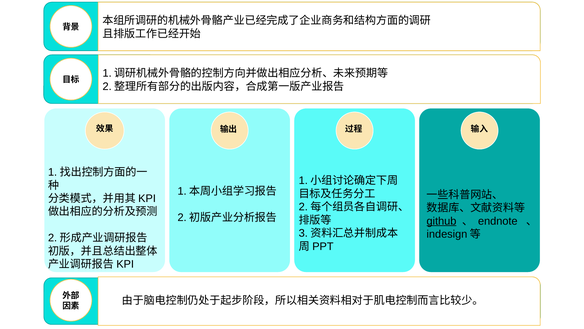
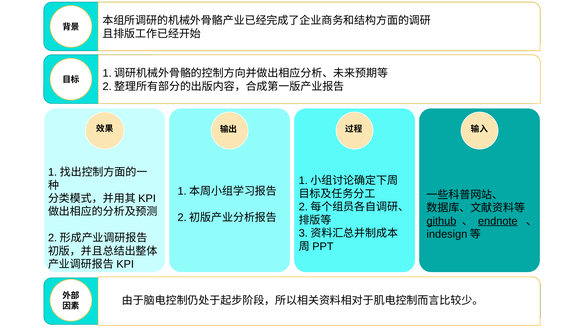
endnote underline: none -> present
